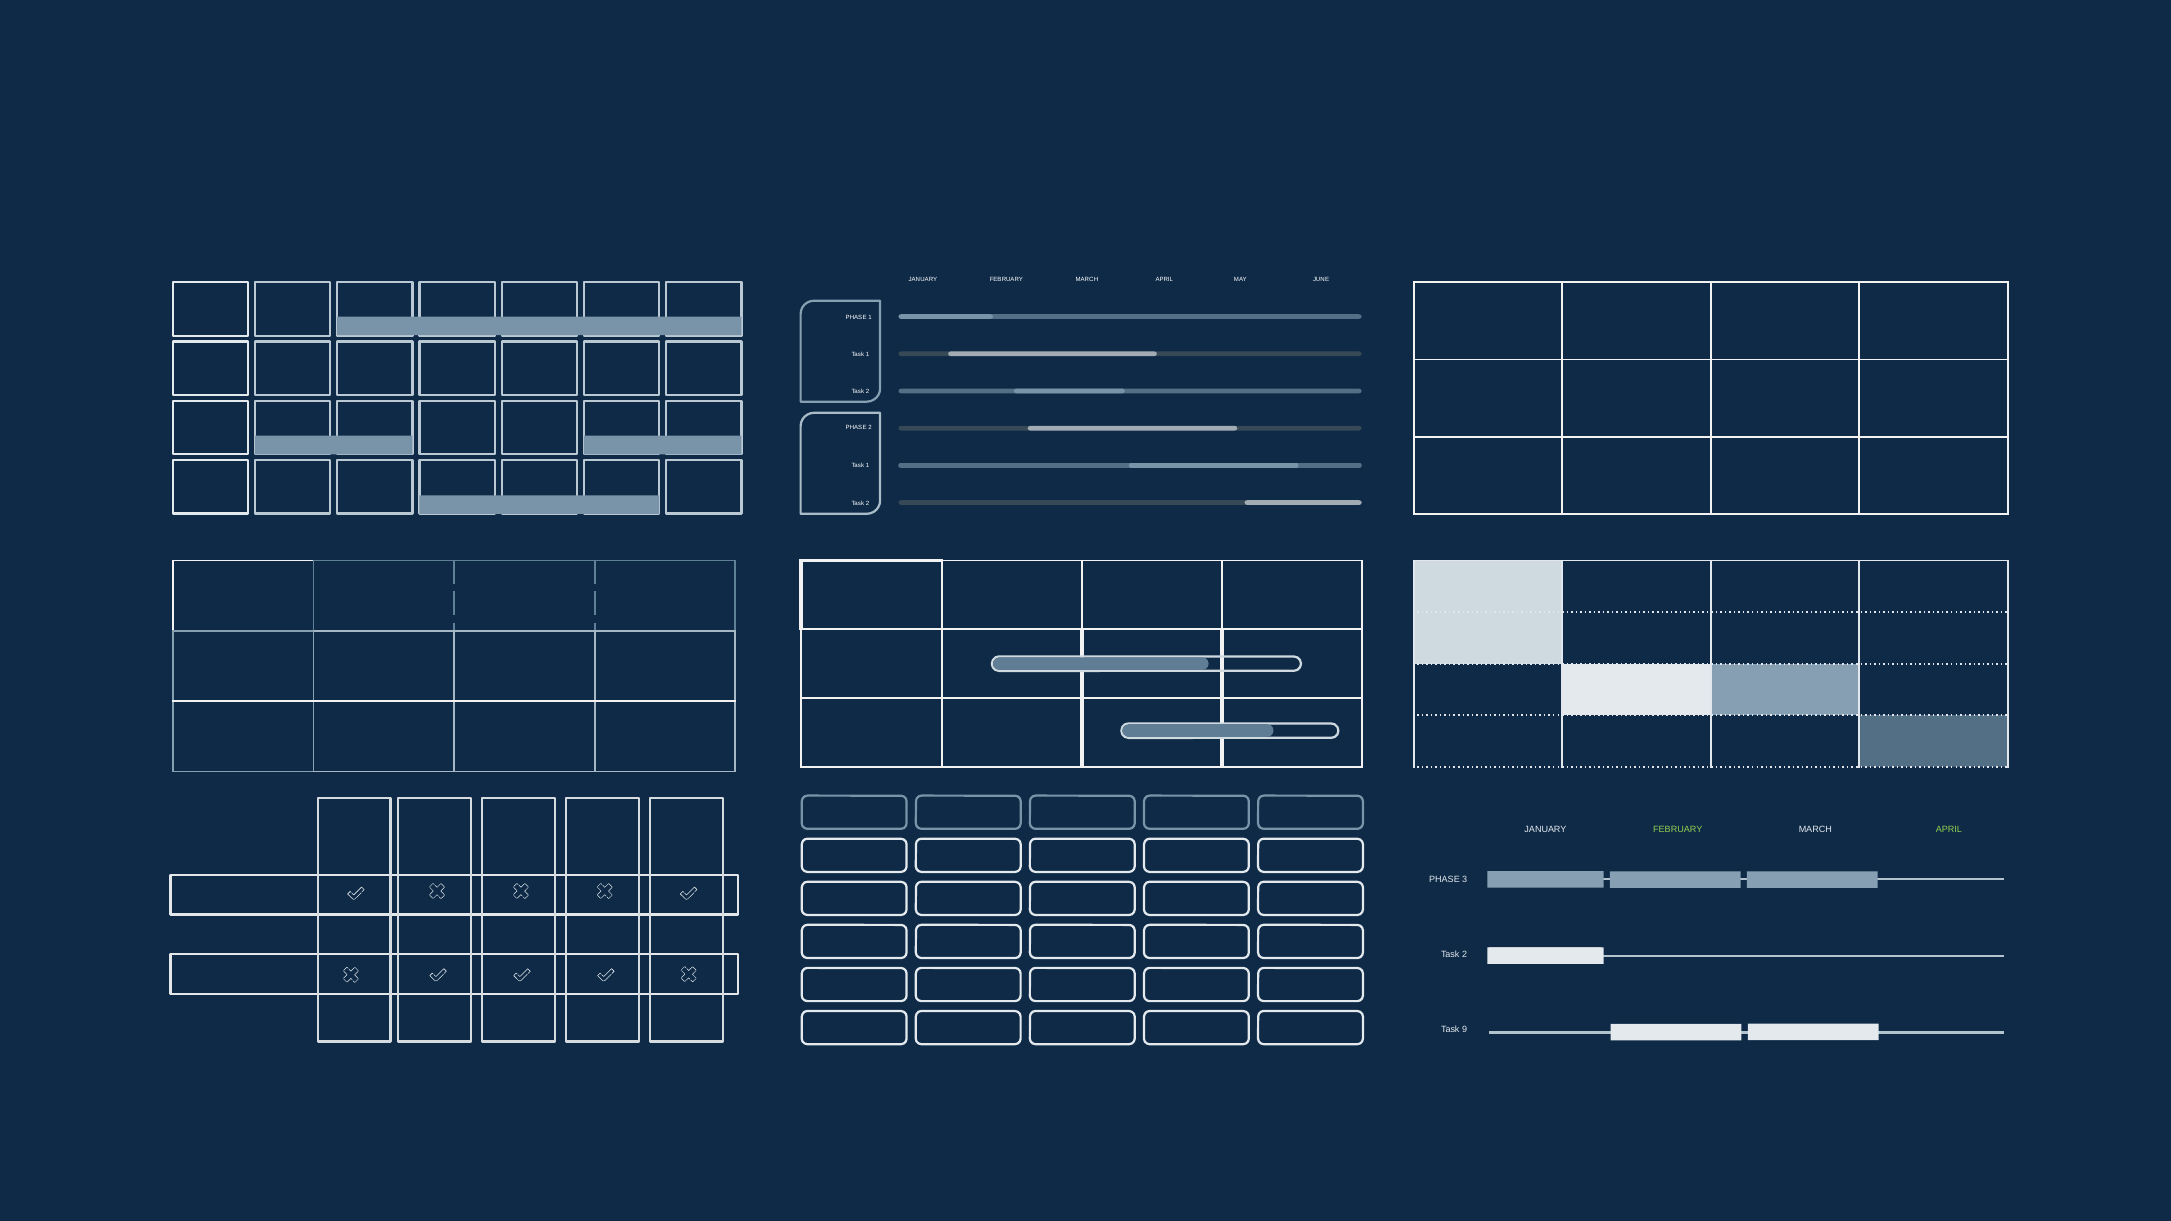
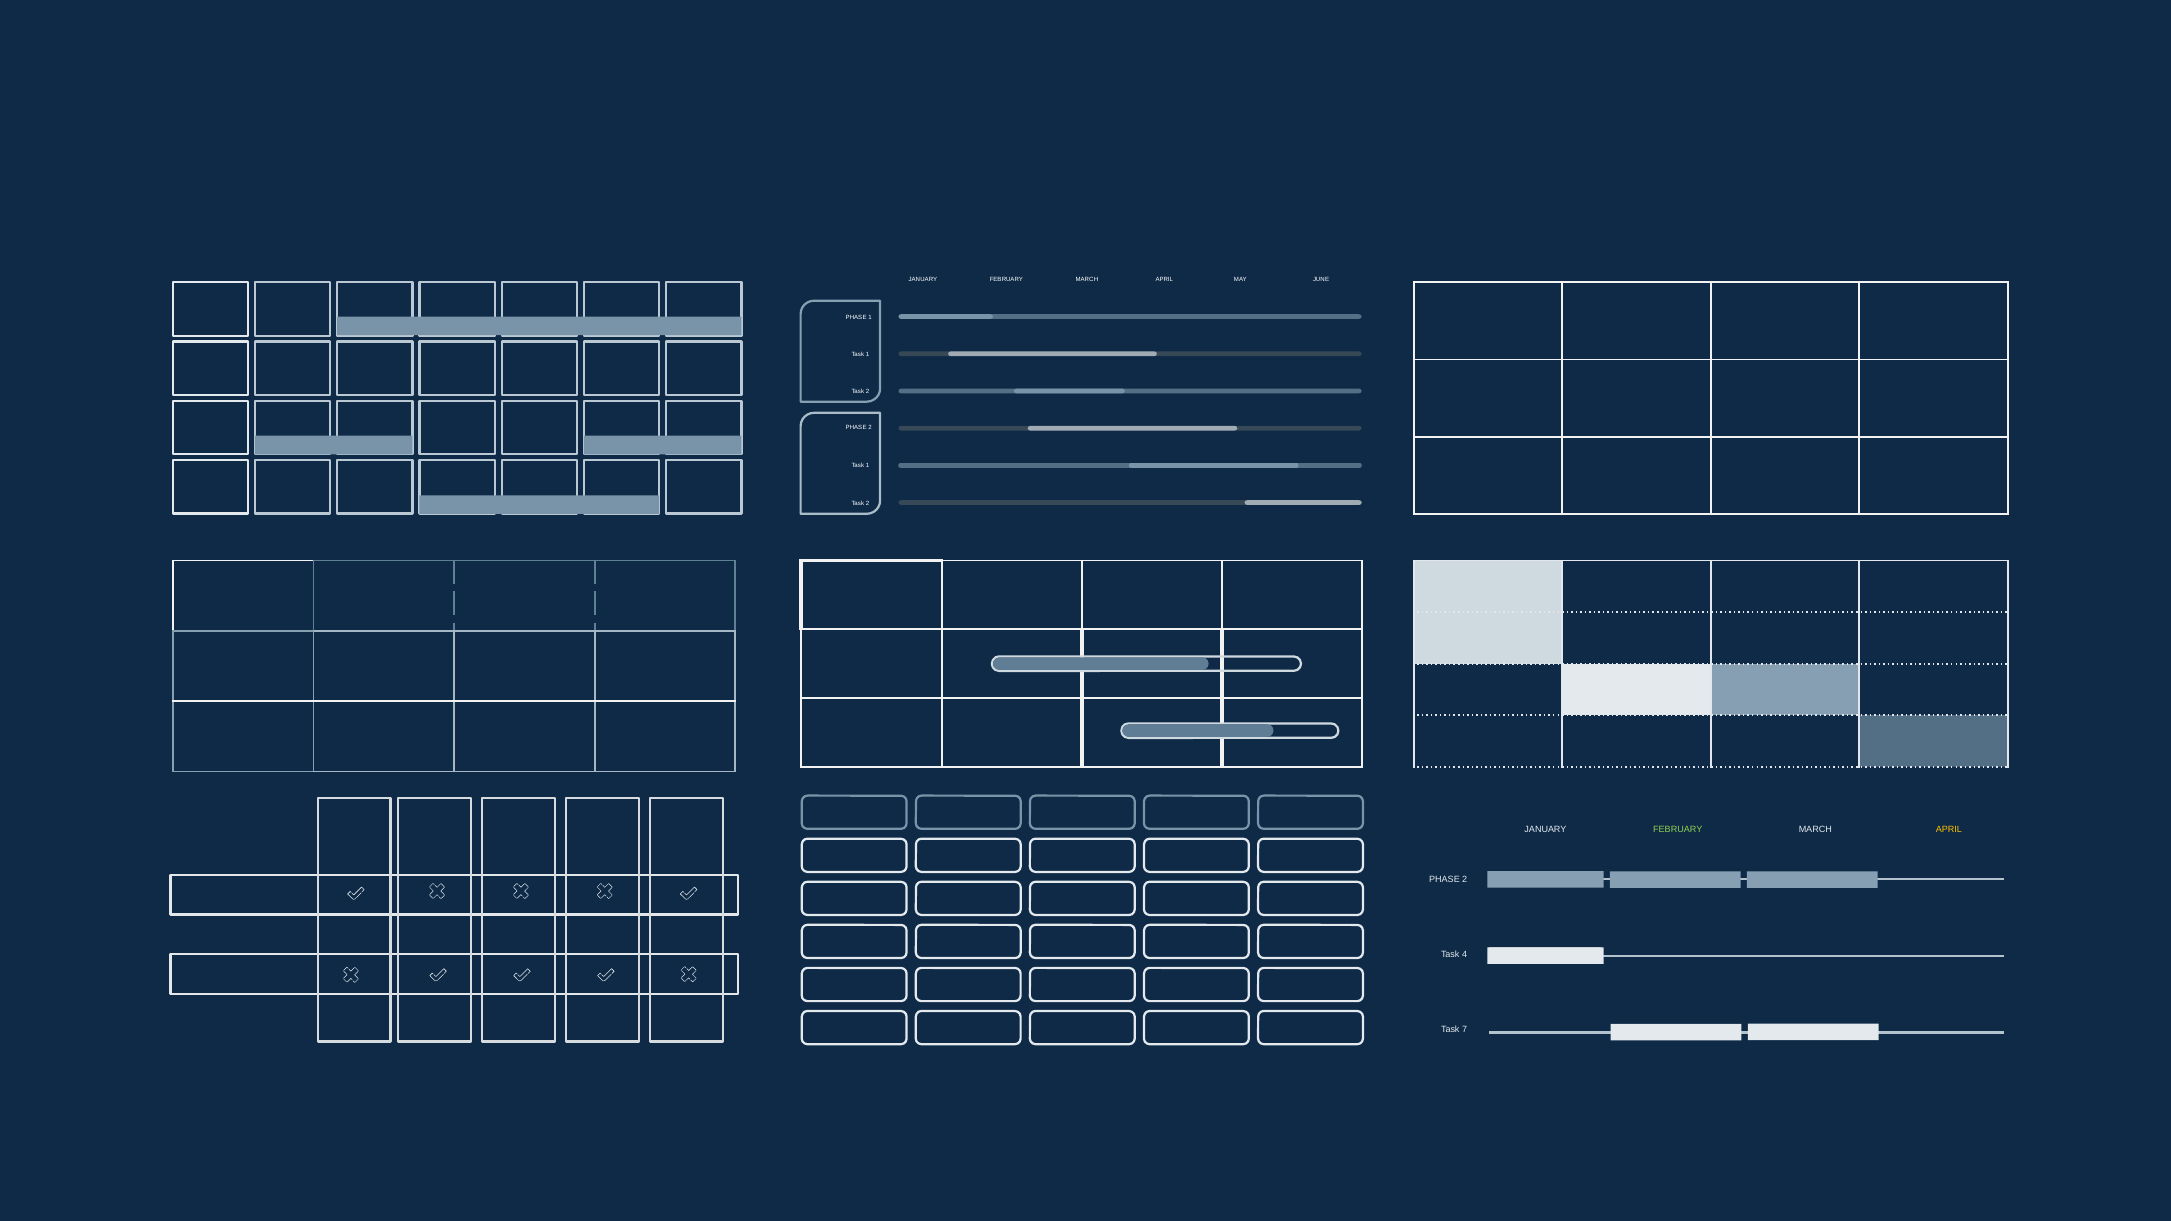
APRIL at (1949, 830) colour: light green -> yellow
3 at (1465, 880): 3 -> 2
2 at (1465, 955): 2 -> 4
9: 9 -> 7
